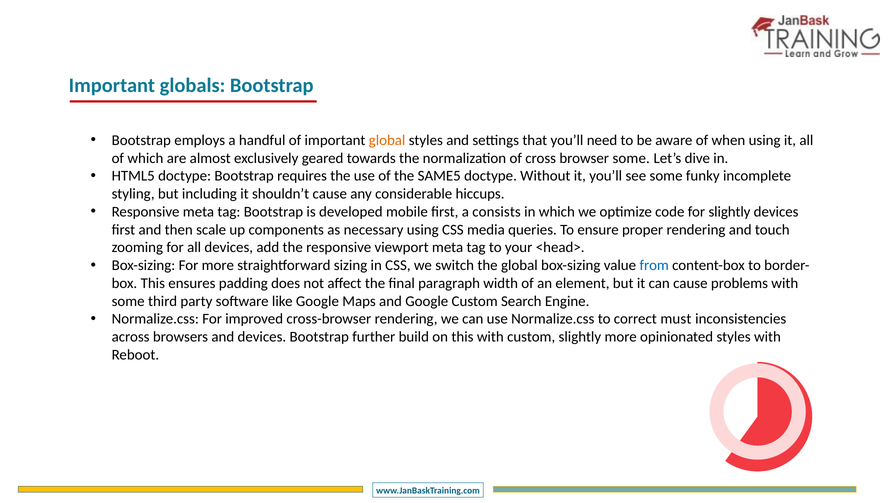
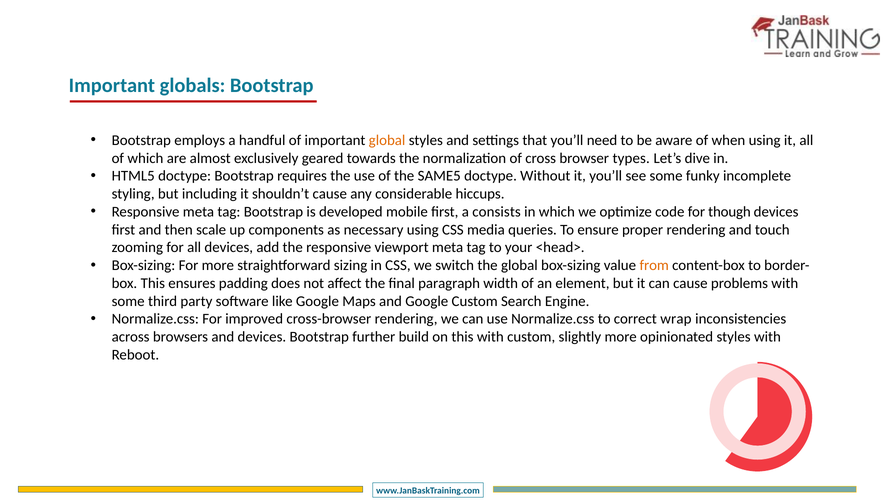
browser some: some -> types
for slightly: slightly -> though
from colour: blue -> orange
must: must -> wrap
